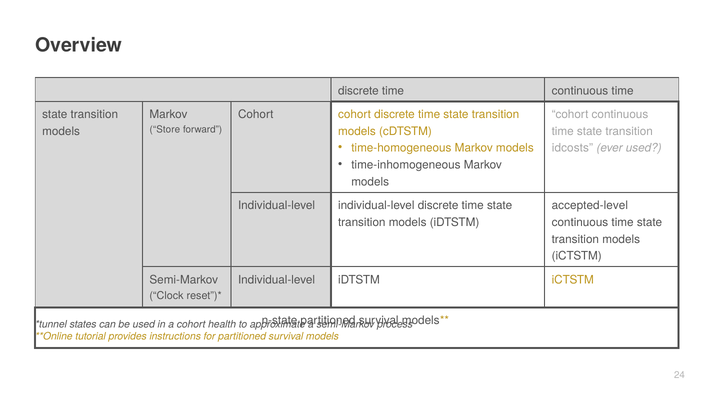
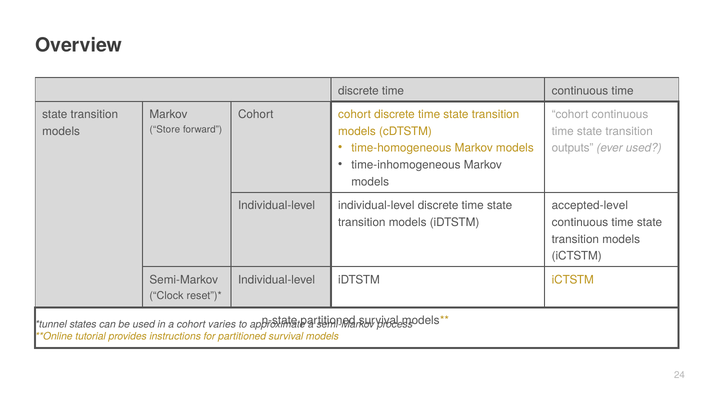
idcosts: idcosts -> outputs
health: health -> varies
